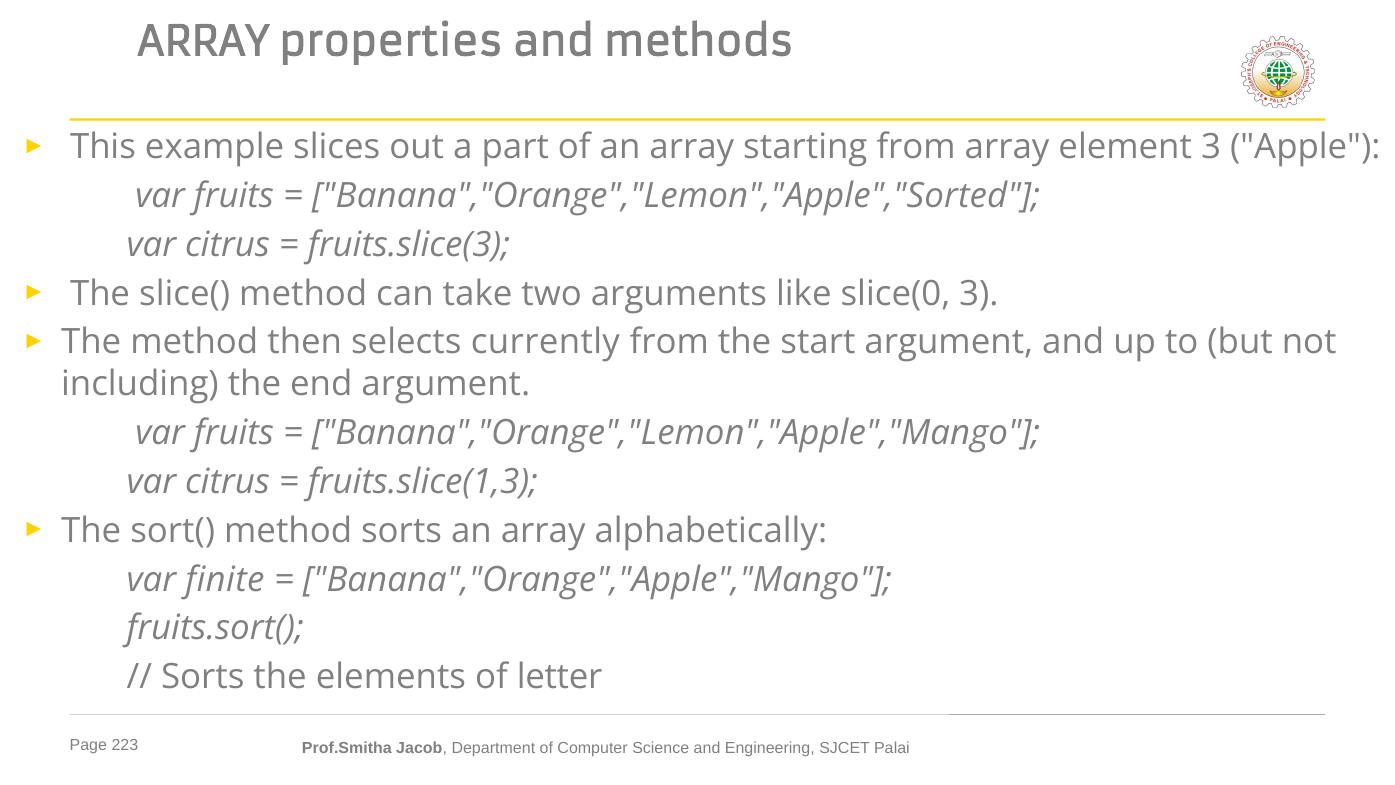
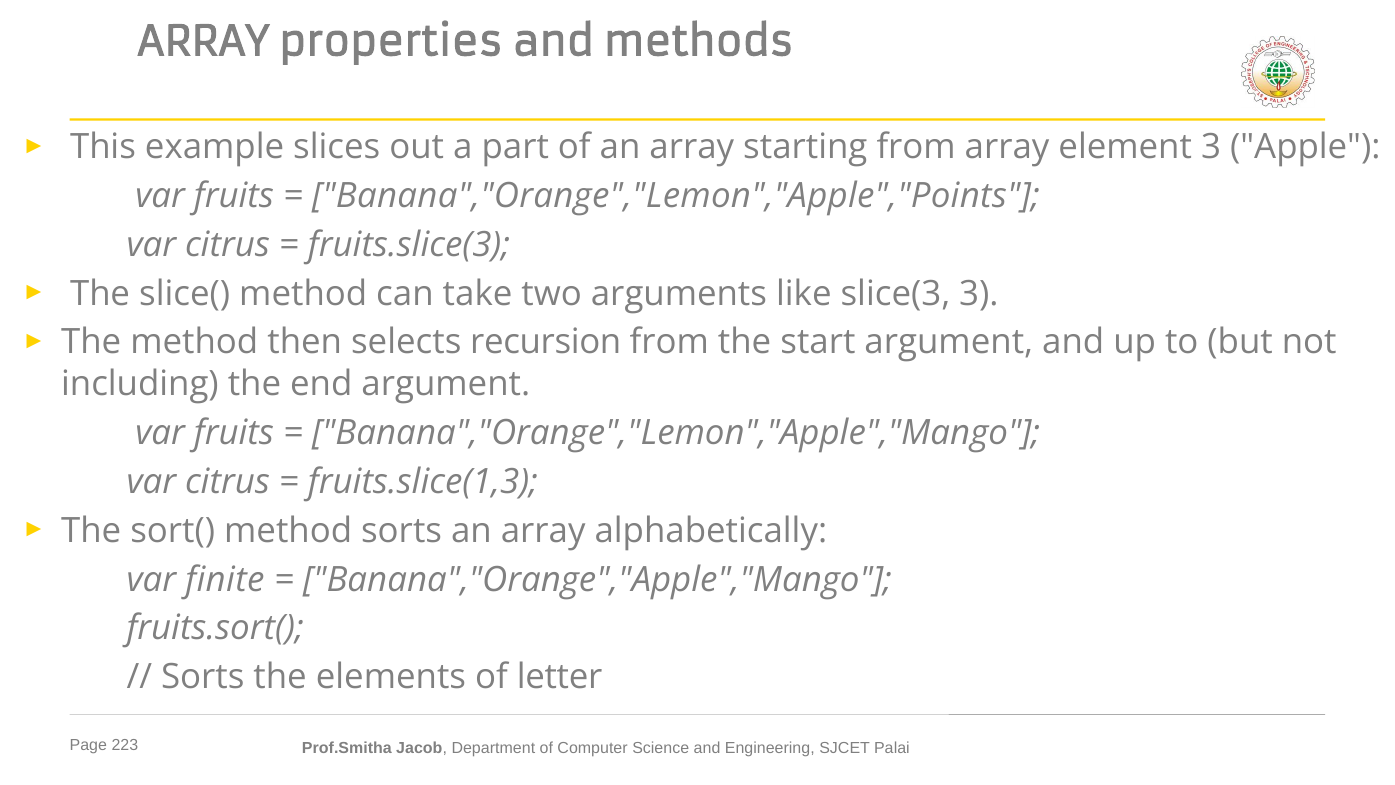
Banana","Orange","Lemon","Apple","Sorted: Banana","Orange","Lemon","Apple","Sorted -> Banana","Orange","Lemon","Apple","Points
slice(0: slice(0 -> slice(3
currently: currently -> recursion
